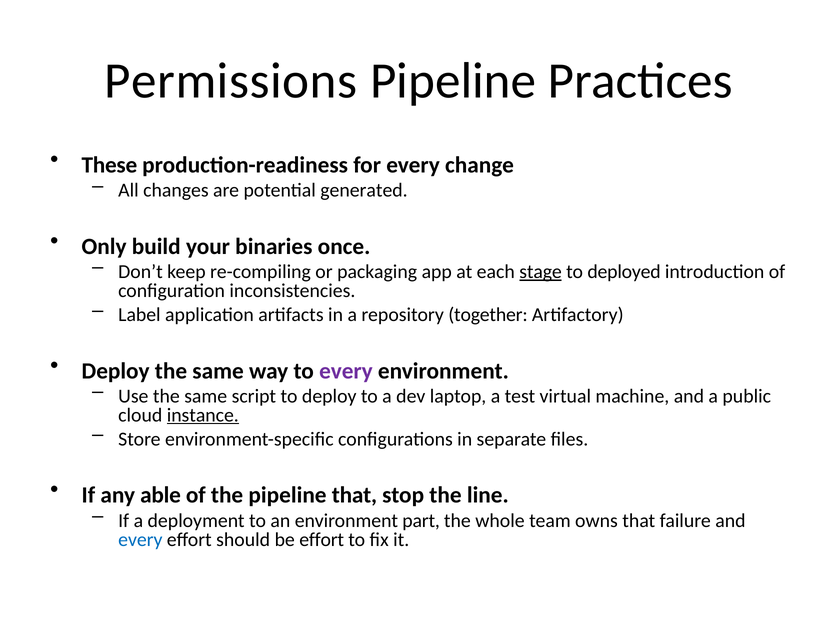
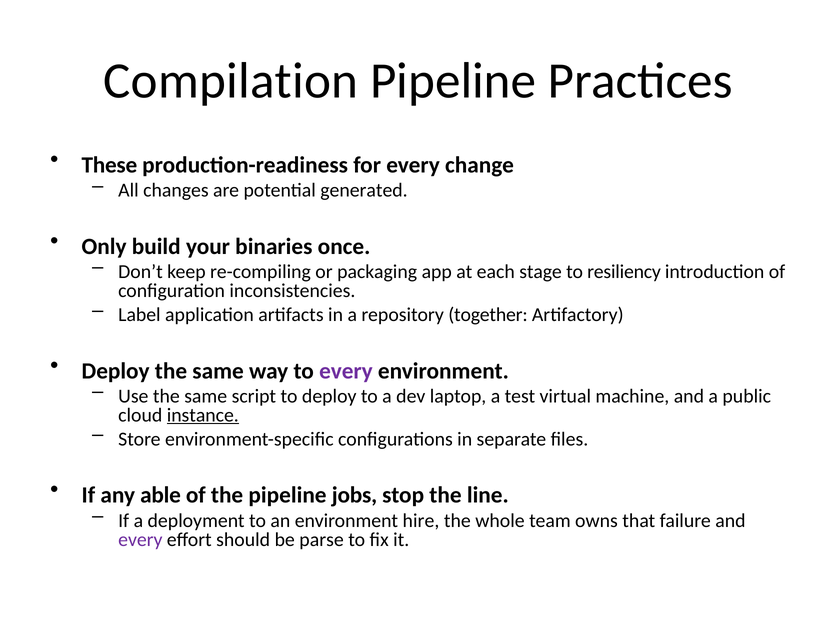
Permissions: Permissions -> Compilation
stage underline: present -> none
deployed: deployed -> resiliency
pipeline that: that -> jobs
part: part -> hire
every at (140, 540) colour: blue -> purple
be effort: effort -> parse
